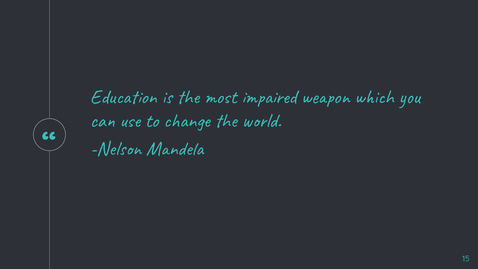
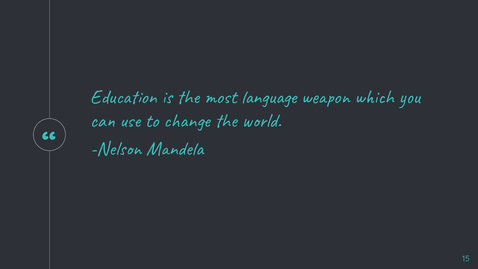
impaired: impaired -> language
